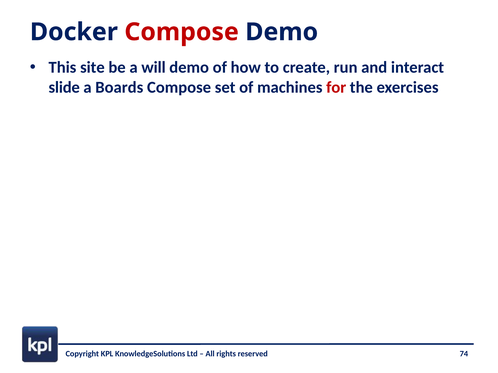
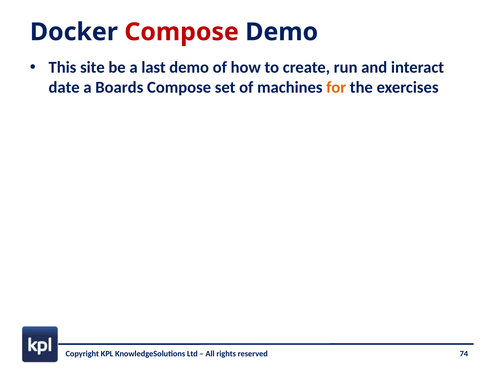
will: will -> last
slide: slide -> date
for colour: red -> orange
